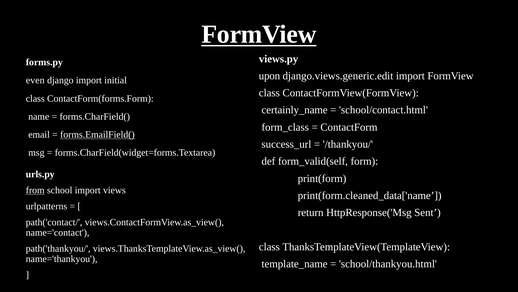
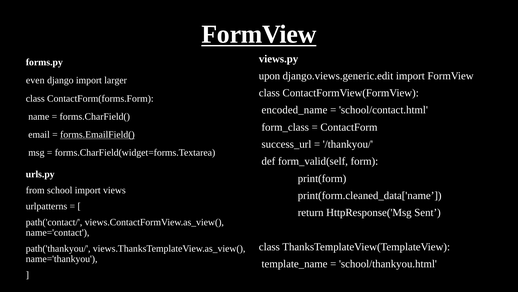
initial: initial -> larger
certainly_name: certainly_name -> encoded_name
from underline: present -> none
